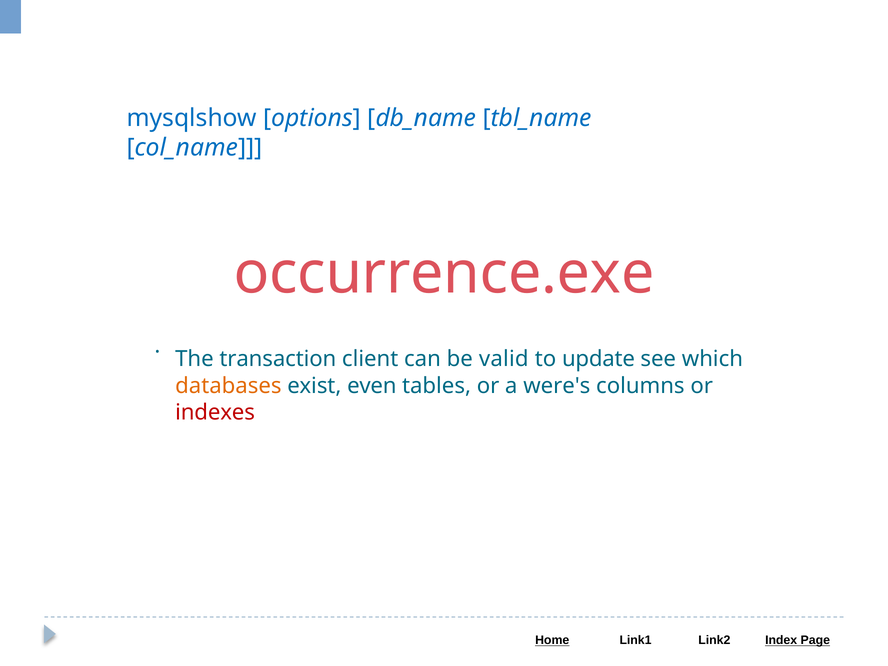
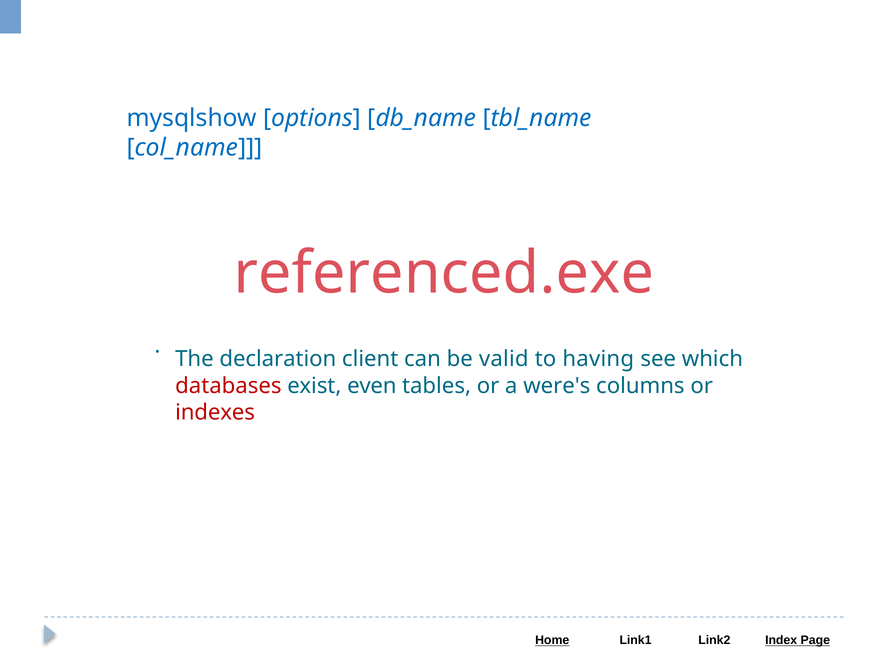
occurrence.exe: occurrence.exe -> referenced.exe
transaction: transaction -> declaration
update: update -> having
databases colour: orange -> red
